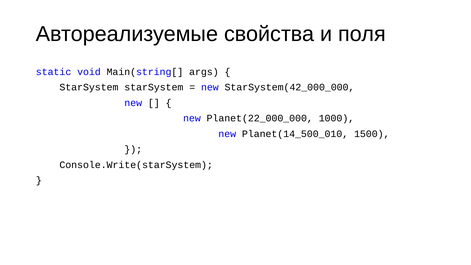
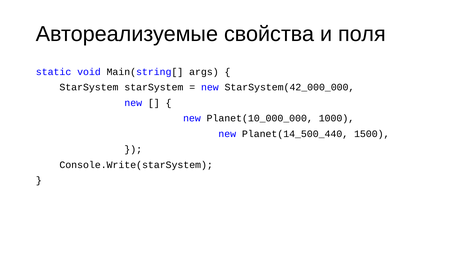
Planet(22_000_000: Planet(22_000_000 -> Planet(10_000_000
Planet(14_500_010: Planet(14_500_010 -> Planet(14_500_440
